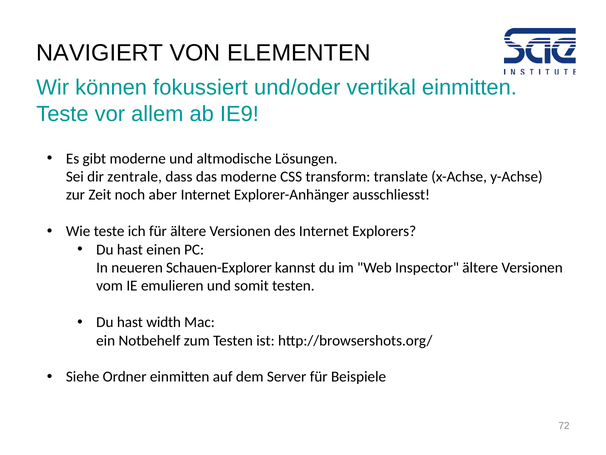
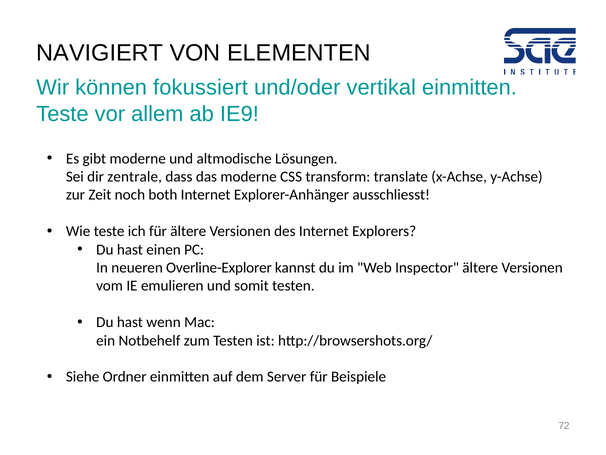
aber: aber -> both
Schauen-Explorer: Schauen-Explorer -> Overline-Explorer
width: width -> wenn
